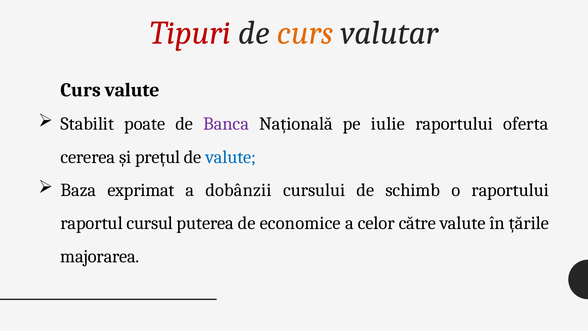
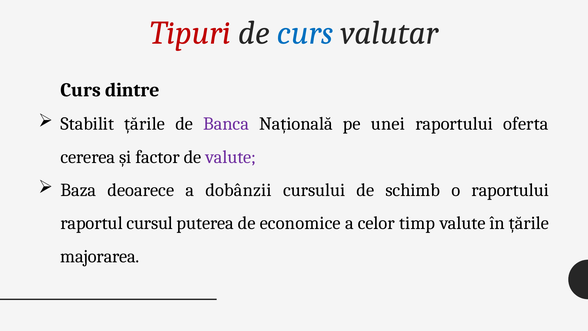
curs at (305, 33) colour: orange -> blue
Curs valute: valute -> dintre
Stabilit poate: poate -> țările
iulie: iulie -> unei
prețul: prețul -> factor
valute at (231, 157) colour: blue -> purple
exprimat: exprimat -> deoarece
către: către -> timp
